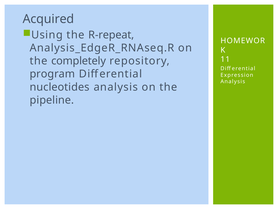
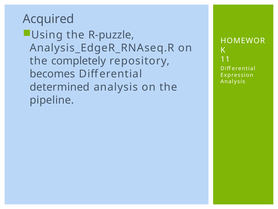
R-repeat: R-repeat -> R-puzzle
program: program -> becomes
nucleotides: nucleotides -> determined
